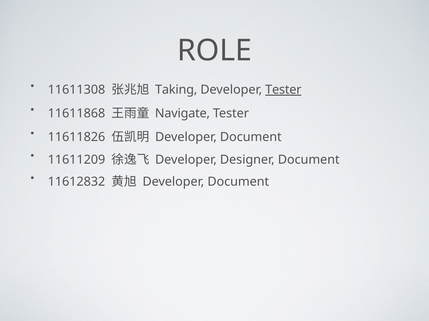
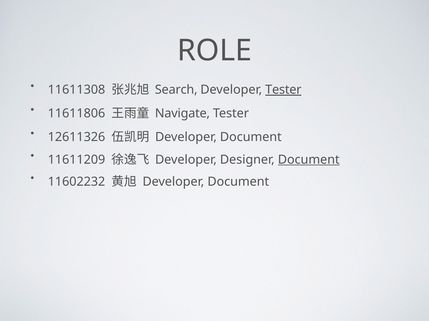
Taking: Taking -> Search
11611868: 11611868 -> 11611806
11611826: 11611826 -> 12611326
Document at (309, 160) underline: none -> present
11612832: 11612832 -> 11602232
